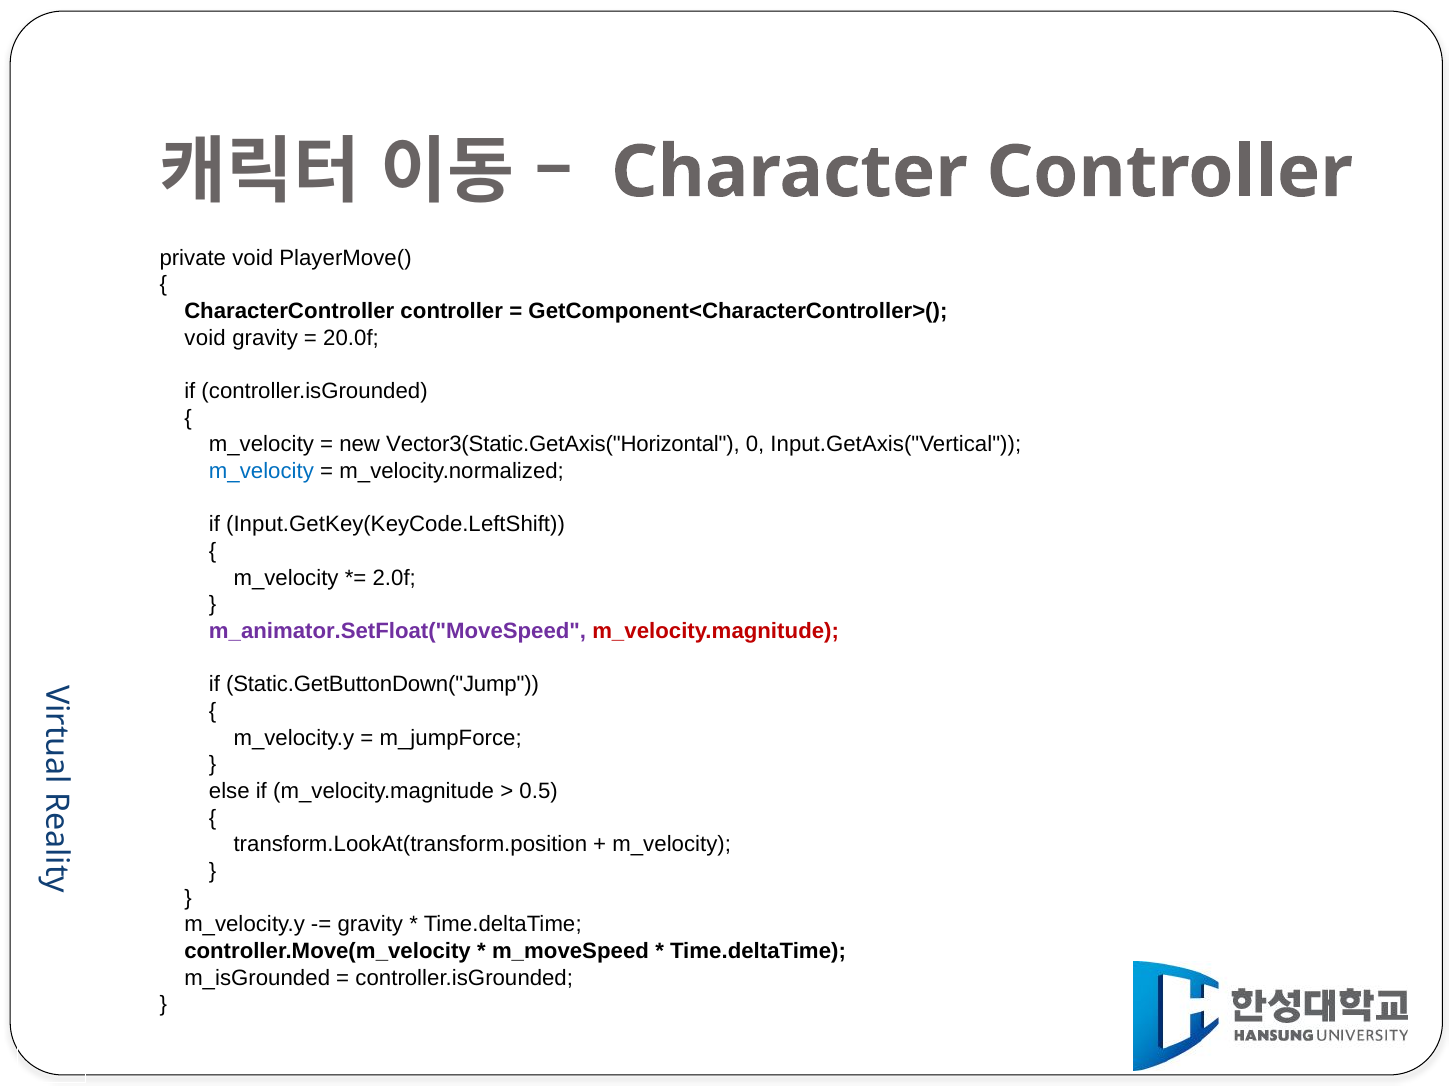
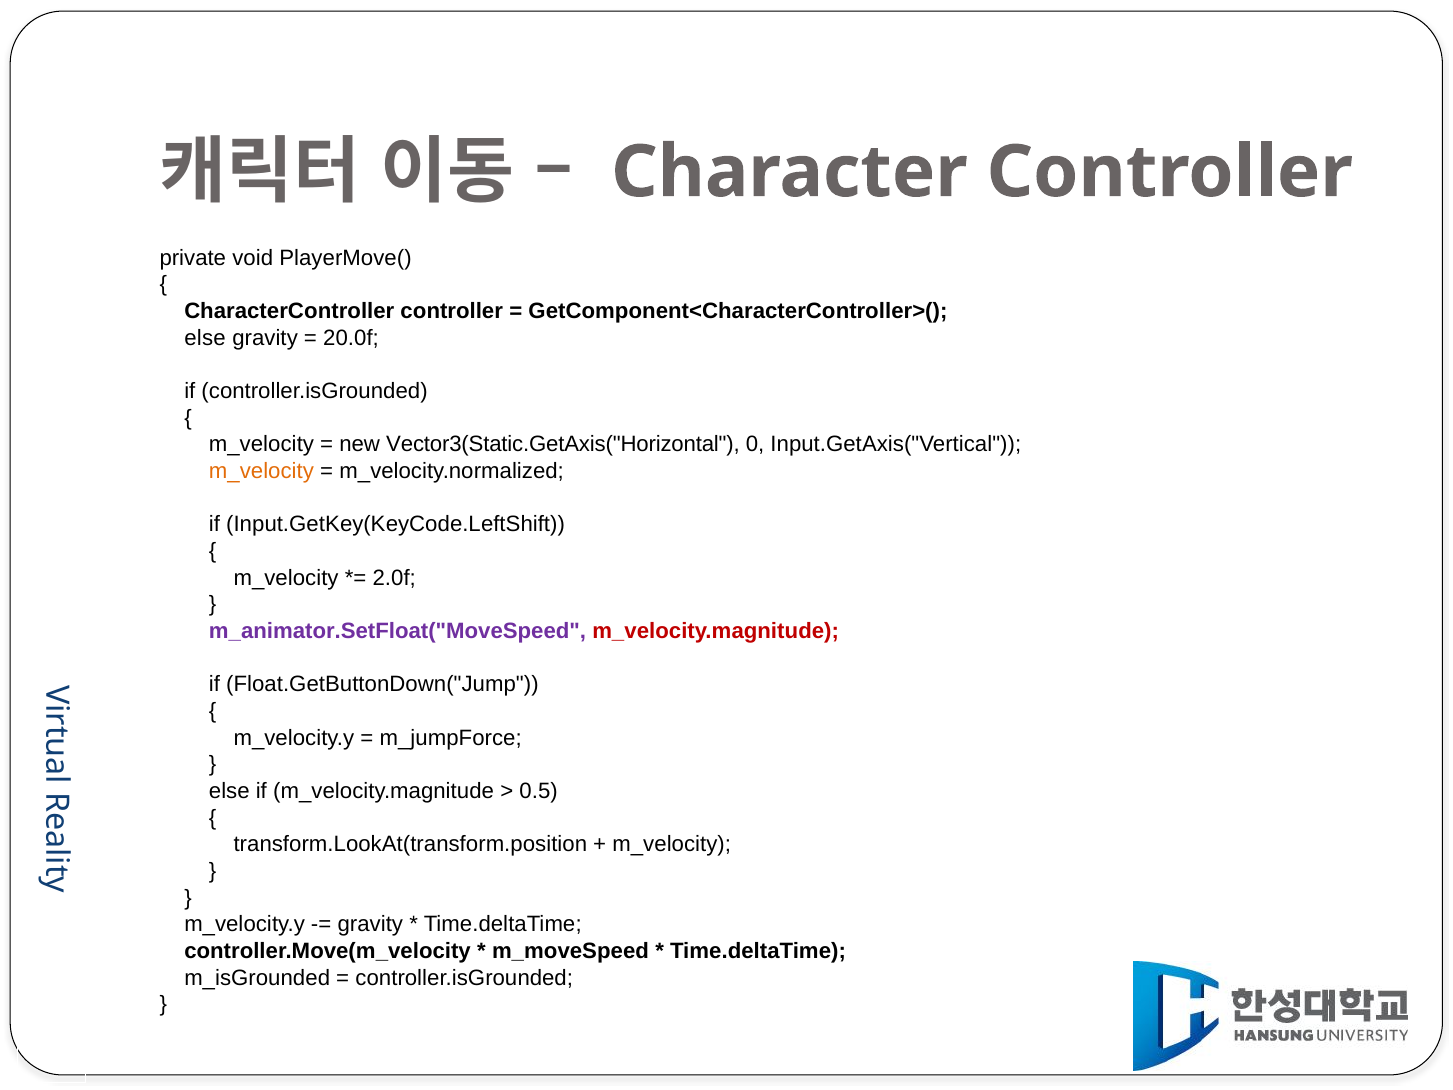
void at (205, 338): void -> else
m_velocity at (261, 471) colour: blue -> orange
Static.GetButtonDown("Jump: Static.GetButtonDown("Jump -> Float.GetButtonDown("Jump
